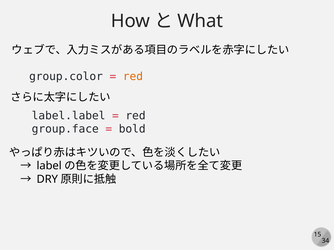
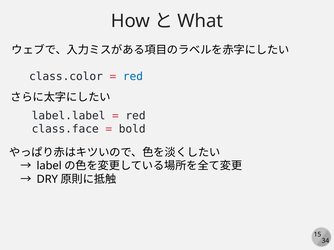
group.color: group.color -> class.color
red at (133, 76) colour: orange -> blue
group.face: group.face -> class.face
